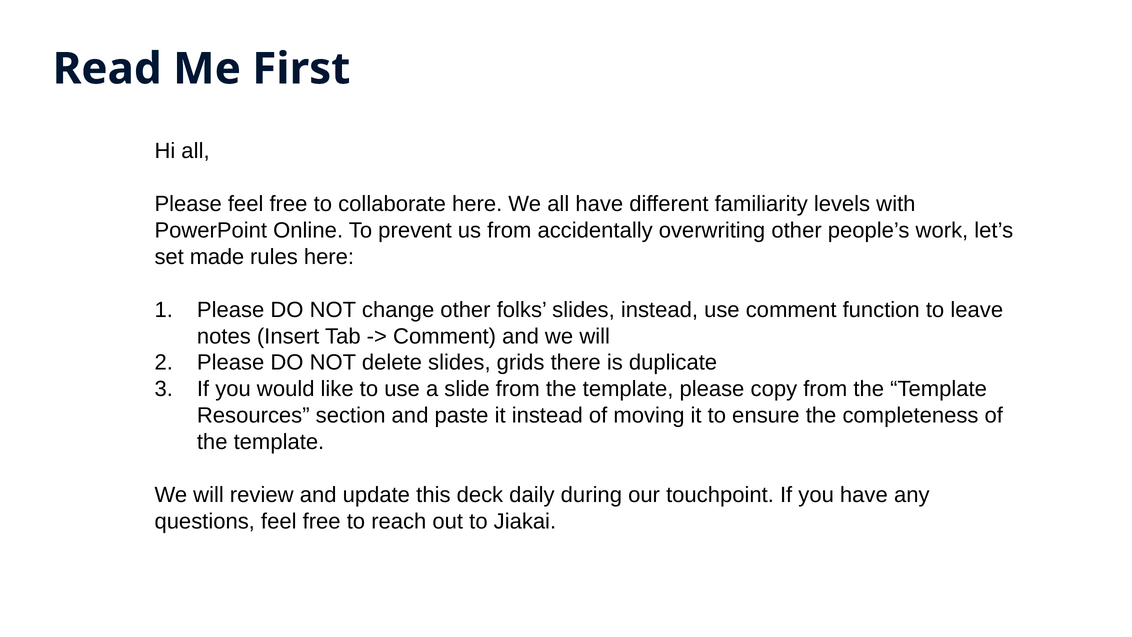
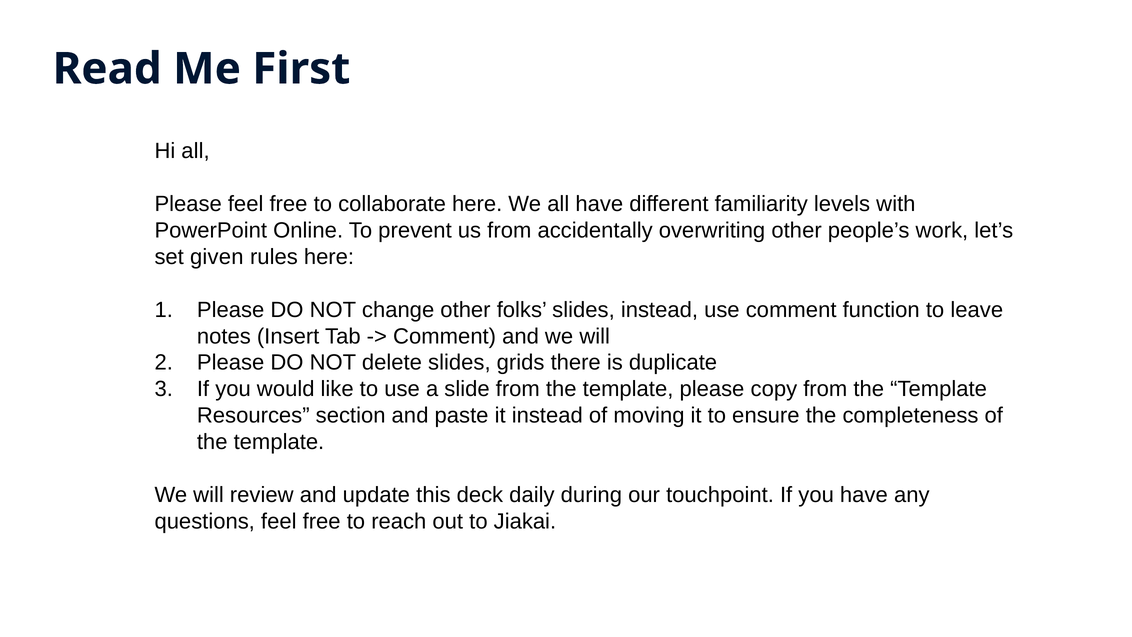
made: made -> given
